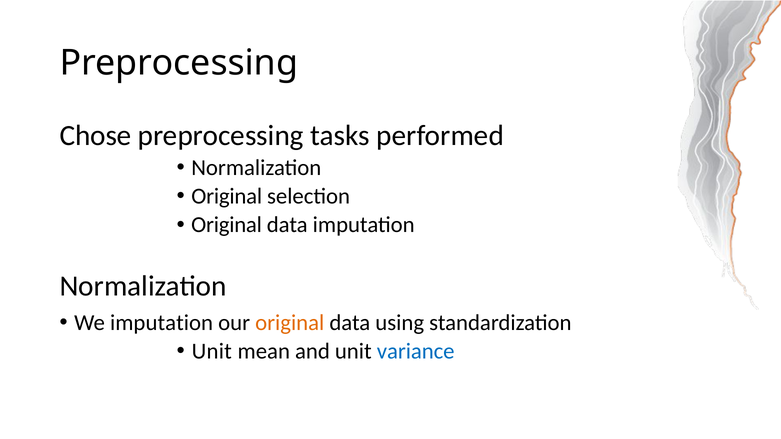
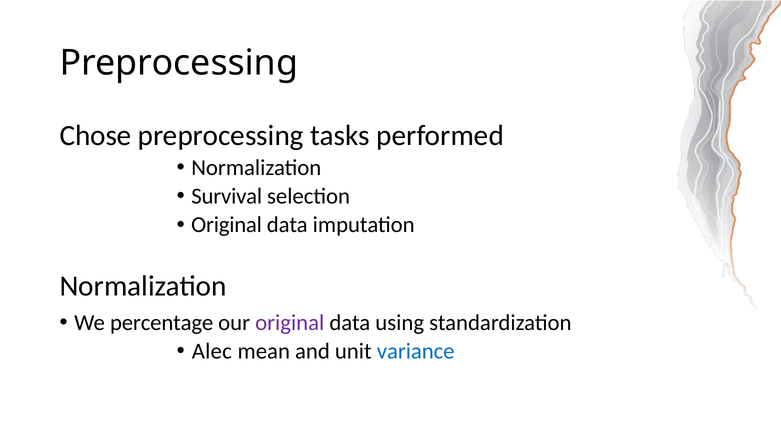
Original at (227, 196): Original -> Survival
We imputation: imputation -> percentage
original at (290, 323) colour: orange -> purple
Unit at (212, 351): Unit -> Alec
